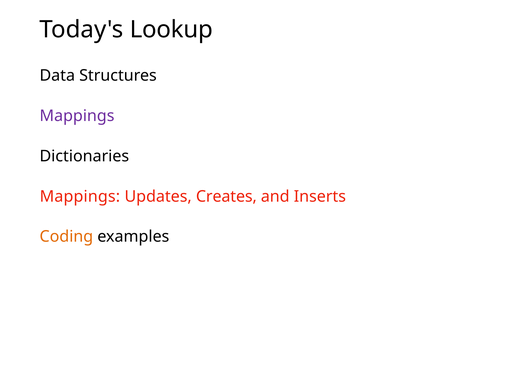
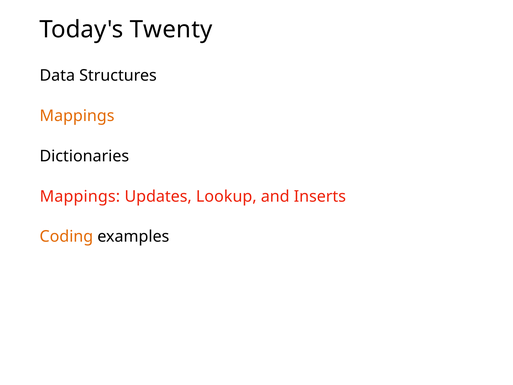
Lookup: Lookup -> Twenty
Mappings at (77, 116) colour: purple -> orange
Creates: Creates -> Lookup
